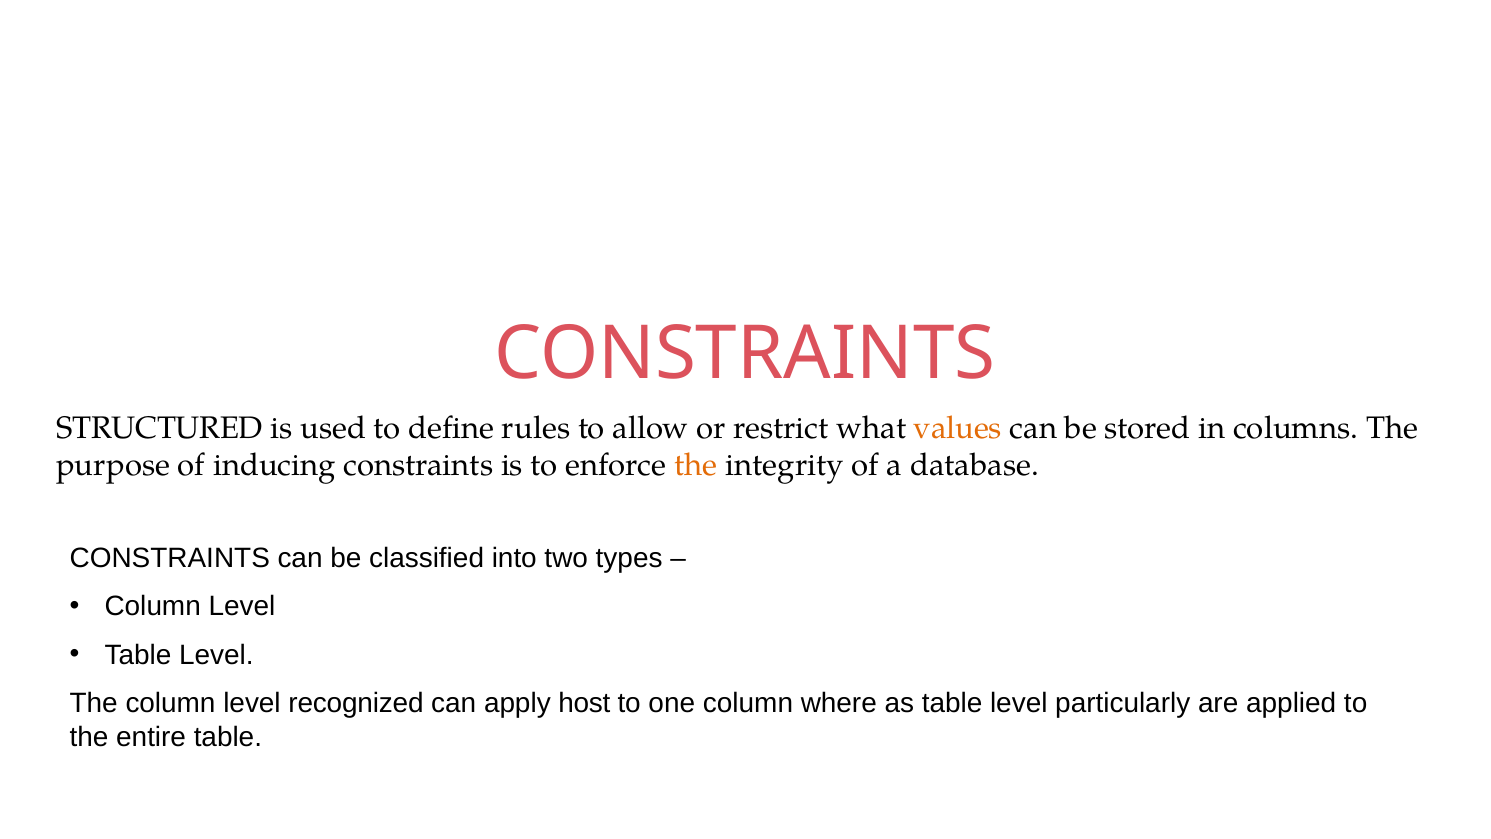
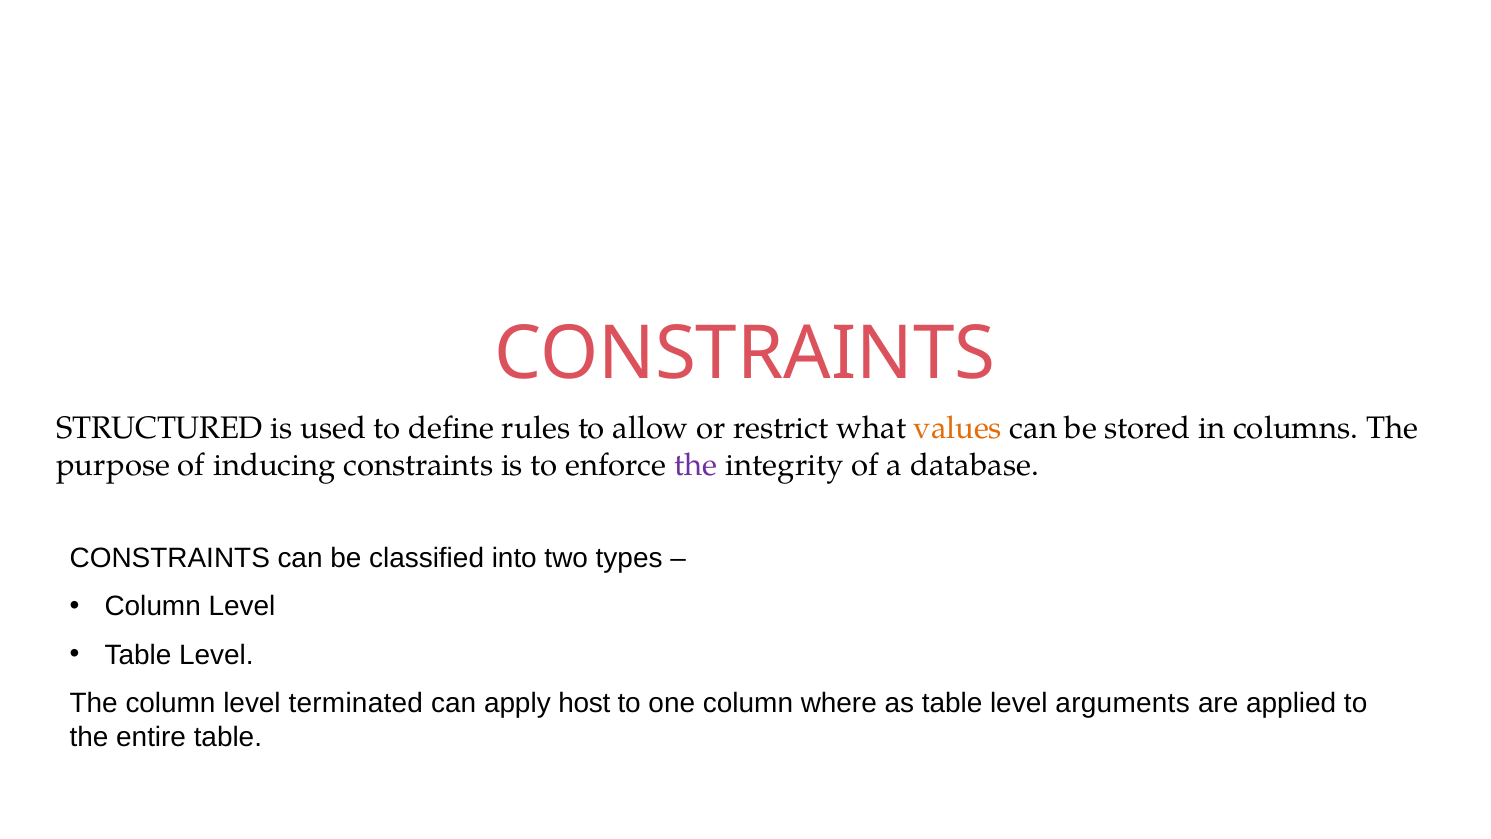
the at (696, 466) colour: orange -> purple
recognized: recognized -> terminated
particularly: particularly -> arguments
